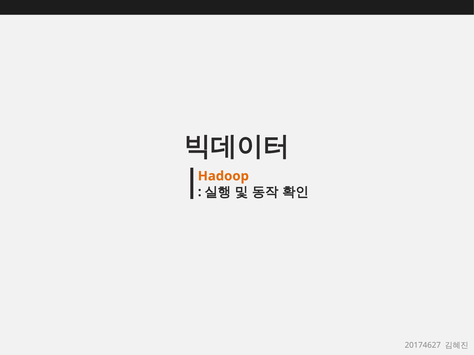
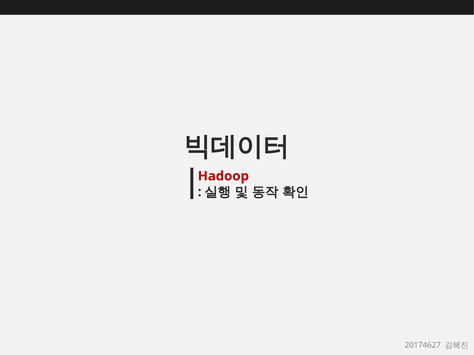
Hadoop colour: orange -> red
